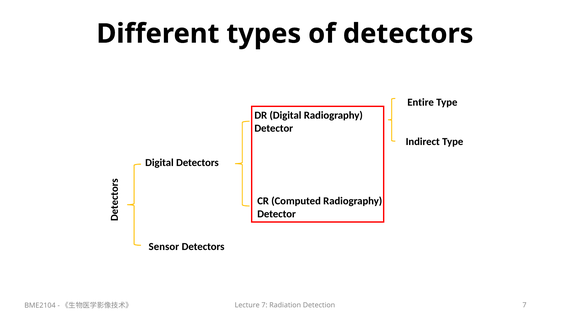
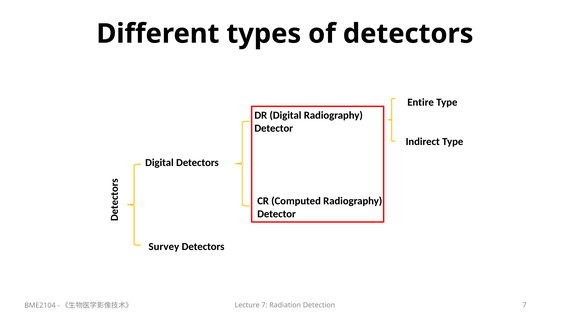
Sensor: Sensor -> Survey
